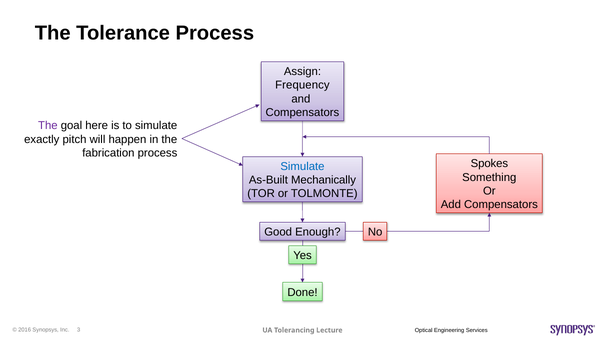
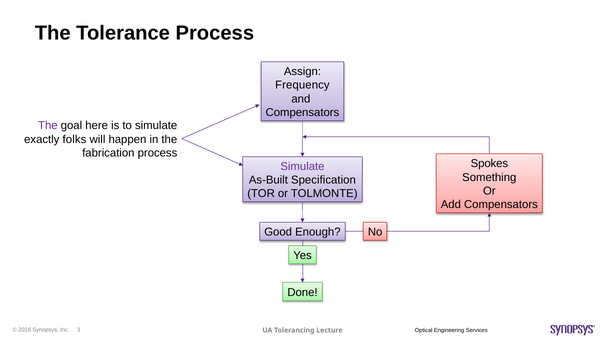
pitch: pitch -> folks
Simulate at (302, 166) colour: blue -> purple
Mechanically: Mechanically -> Specification
